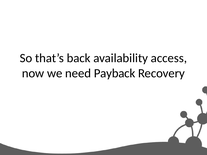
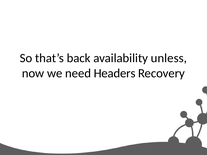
access: access -> unless
Payback: Payback -> Headers
